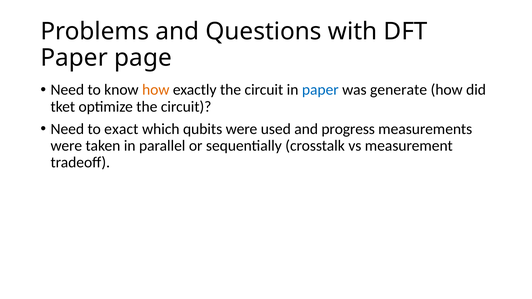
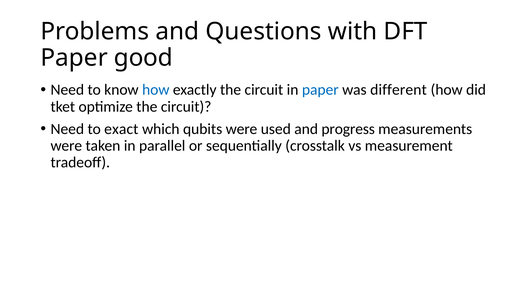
page: page -> good
how at (156, 90) colour: orange -> blue
generate: generate -> different
